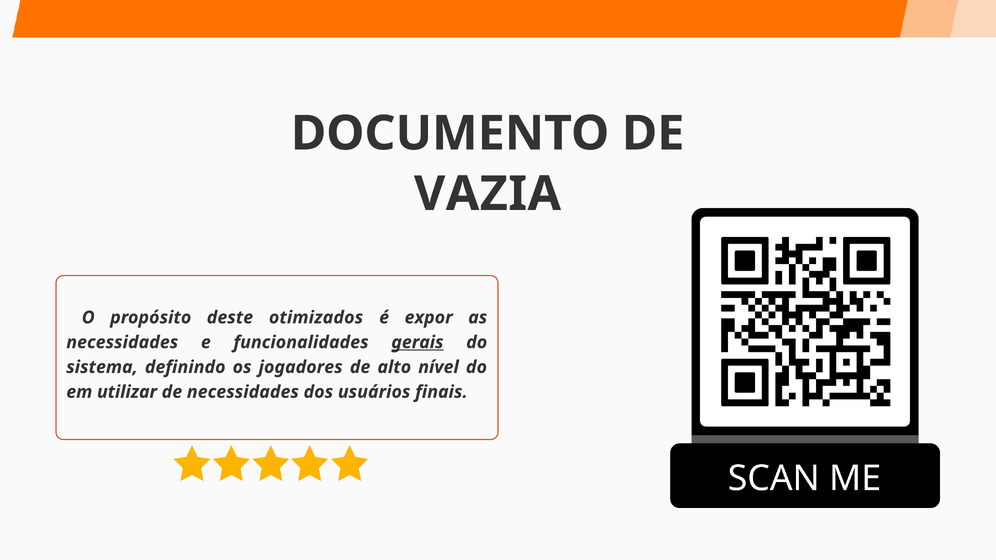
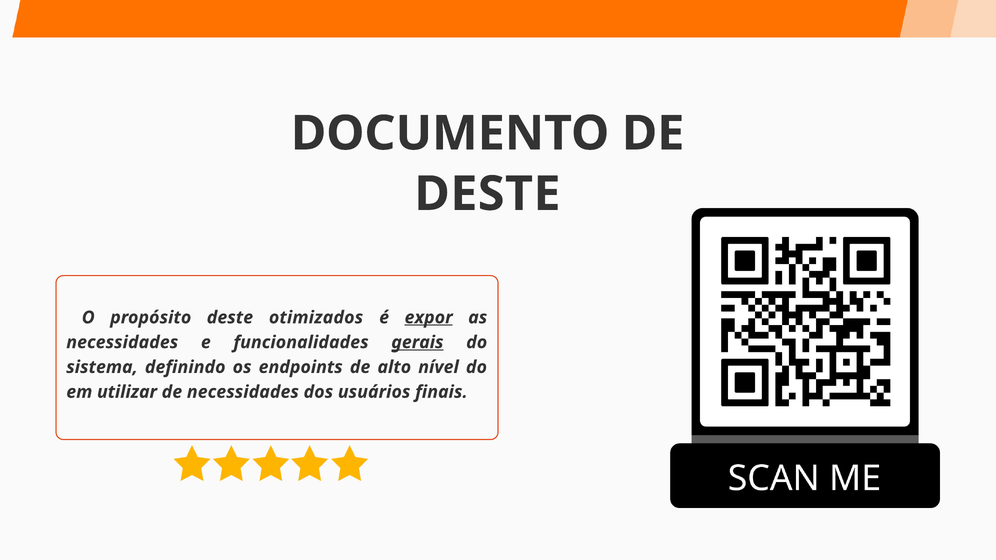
VAZIA at (487, 194): VAZIA -> DESTE
expor underline: none -> present
jogadores: jogadores -> endpoints
